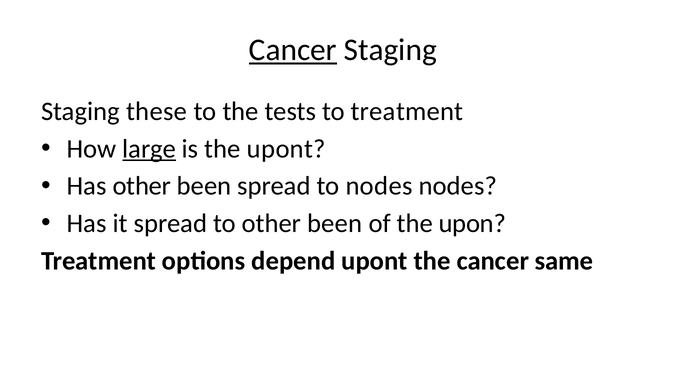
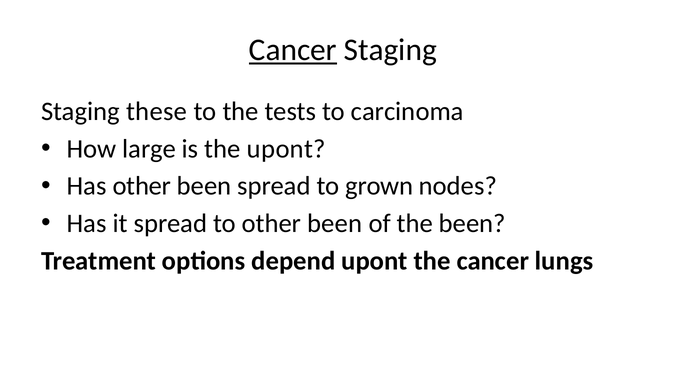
to treatment: treatment -> carcinoma
large underline: present -> none
to nodes: nodes -> grown
the upon: upon -> been
same: same -> lungs
